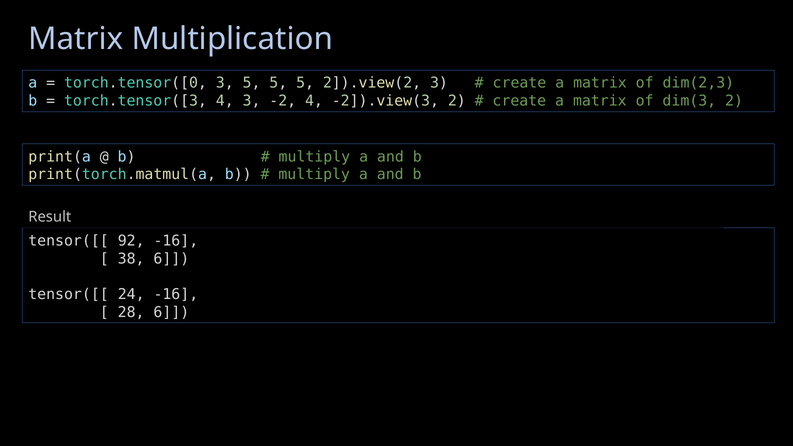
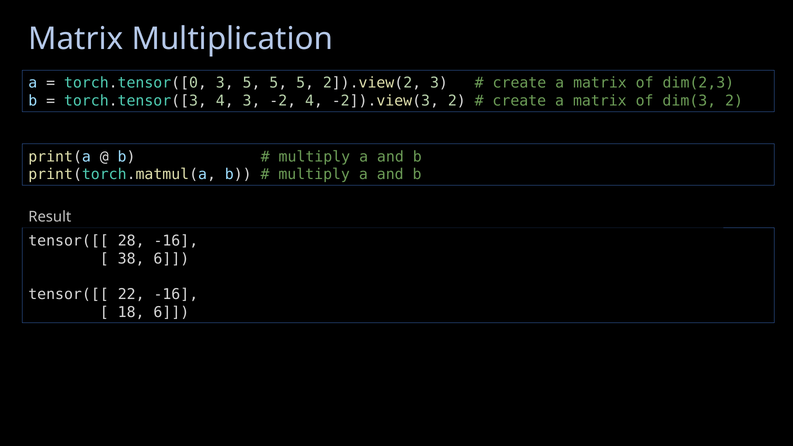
92: 92 -> 28
24: 24 -> 22
28: 28 -> 18
